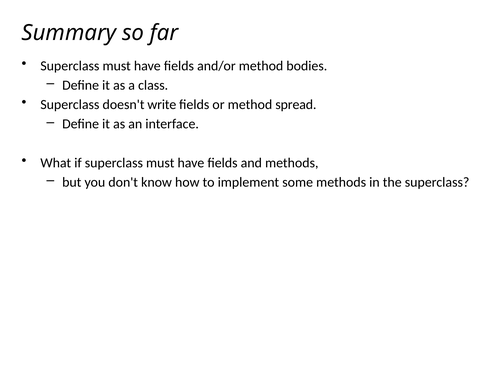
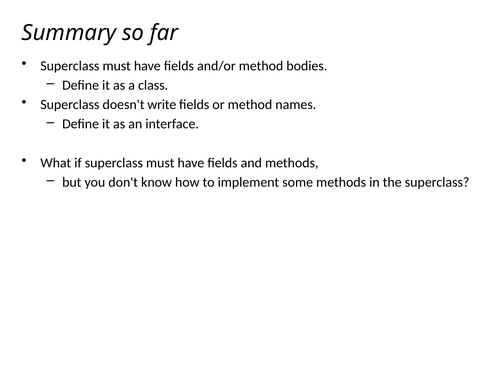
spread: spread -> names
